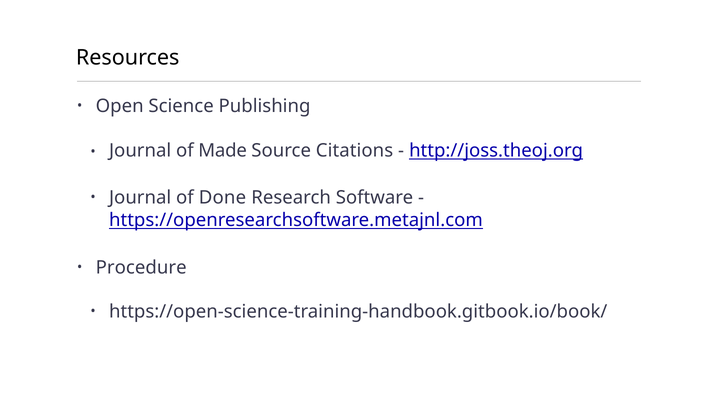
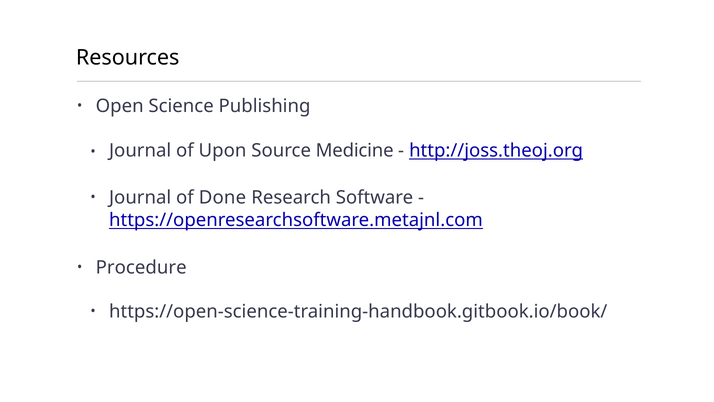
Made: Made -> Upon
Citations: Citations -> Medicine
